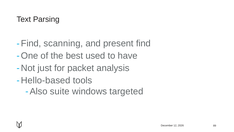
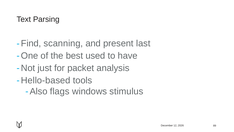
present find: find -> last
suite: suite -> flags
targeted: targeted -> stimulus
